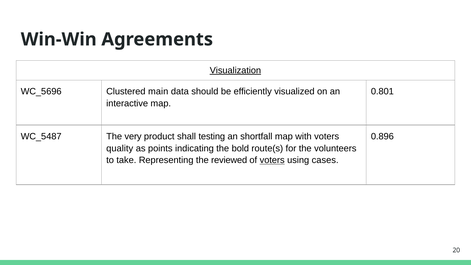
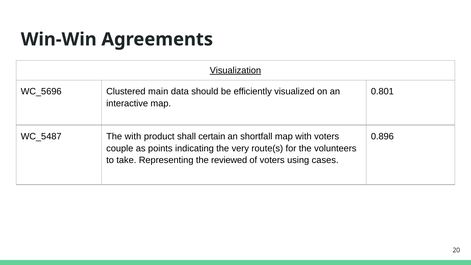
The very: very -> with
testing: testing -> certain
quality: quality -> couple
bold: bold -> very
voters at (272, 160) underline: present -> none
